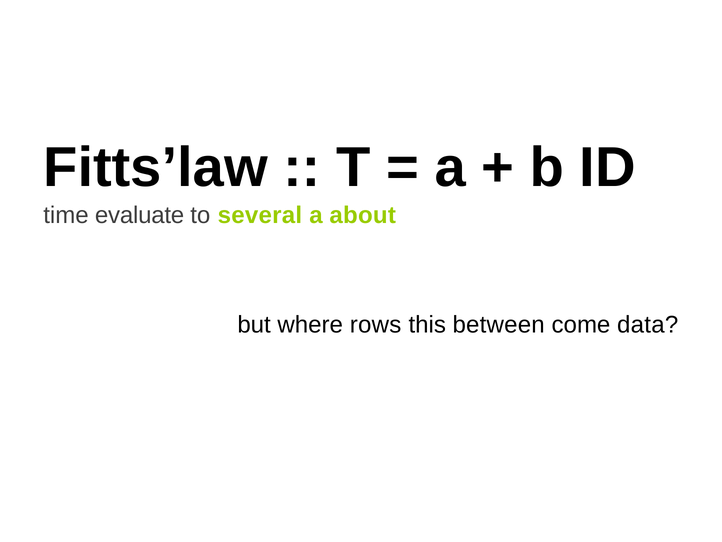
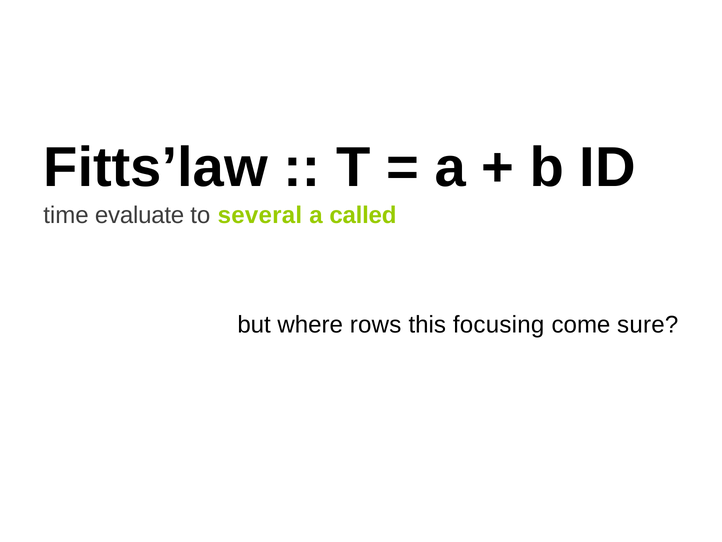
about: about -> called
between: between -> focusing
data: data -> sure
